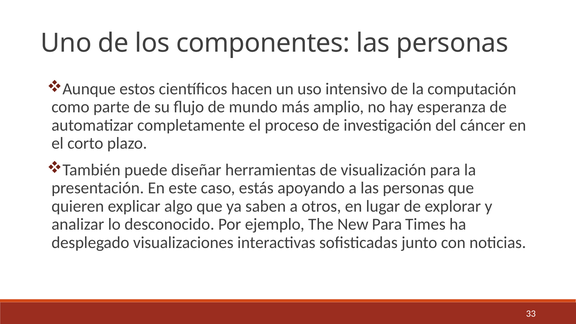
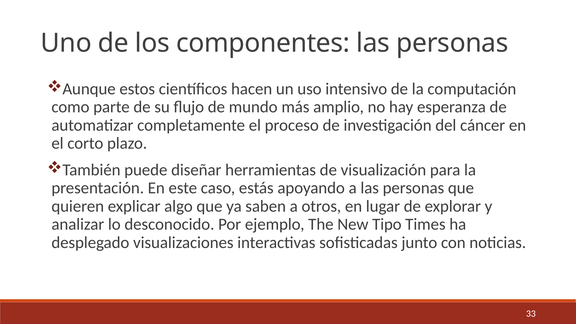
New Para: Para -> Tipo
